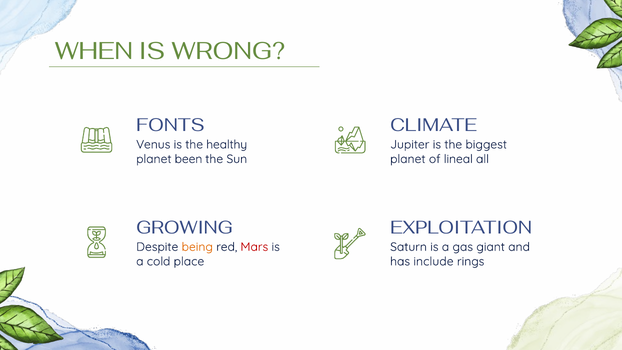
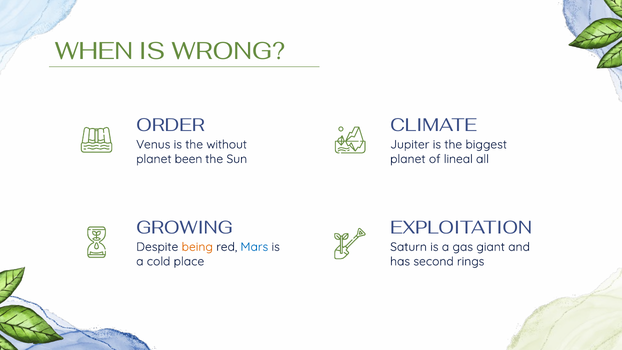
FONTS: FONTS -> ORDER
healthy: healthy -> without
Mars colour: red -> blue
include: include -> second
